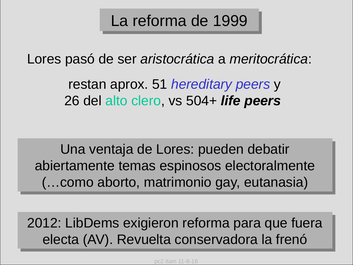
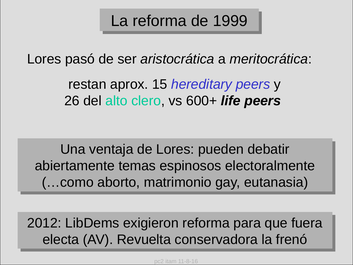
51: 51 -> 15
504+: 504+ -> 600+
